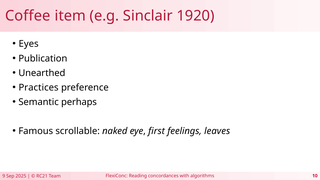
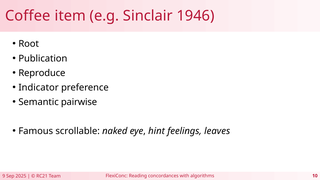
1920: 1920 -> 1946
Eyes: Eyes -> Root
Unearthed: Unearthed -> Reproduce
Practices: Practices -> Indicator
perhaps: perhaps -> pairwise
first: first -> hint
